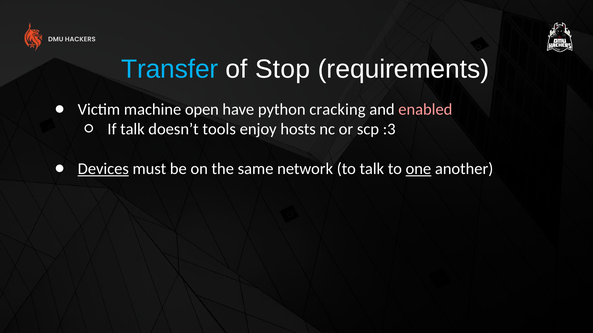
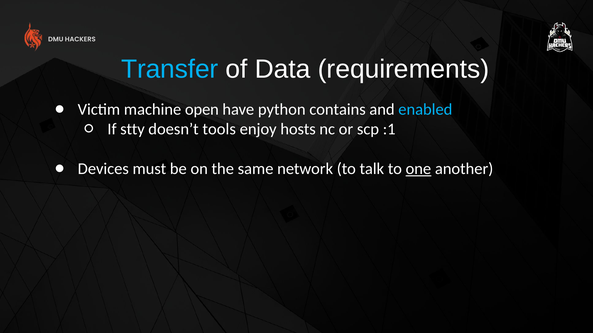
Stop: Stop -> Data
cracking: cracking -> contains
enabled colour: pink -> light blue
If talk: talk -> stty
:3: :3 -> :1
Devices underline: present -> none
